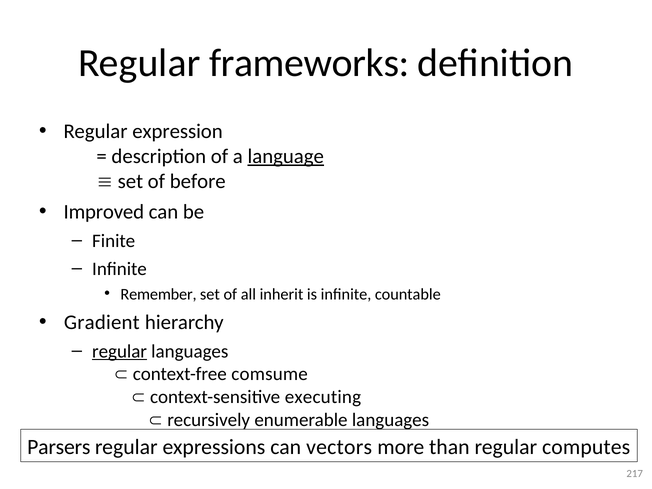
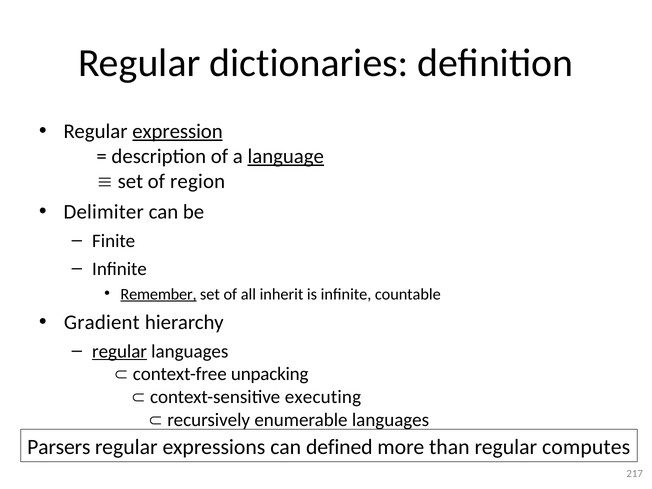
frameworks: frameworks -> dictionaries
expression underline: none -> present
before: before -> region
Improved: Improved -> Delimiter
Remember underline: none -> present
comsume: comsume -> unpacking
vectors: vectors -> defined
